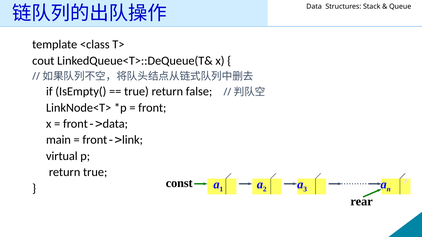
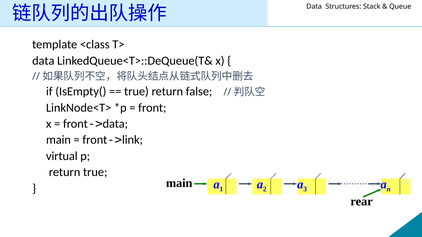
cout at (43, 61): cout -> data
const at (179, 183): const -> main
